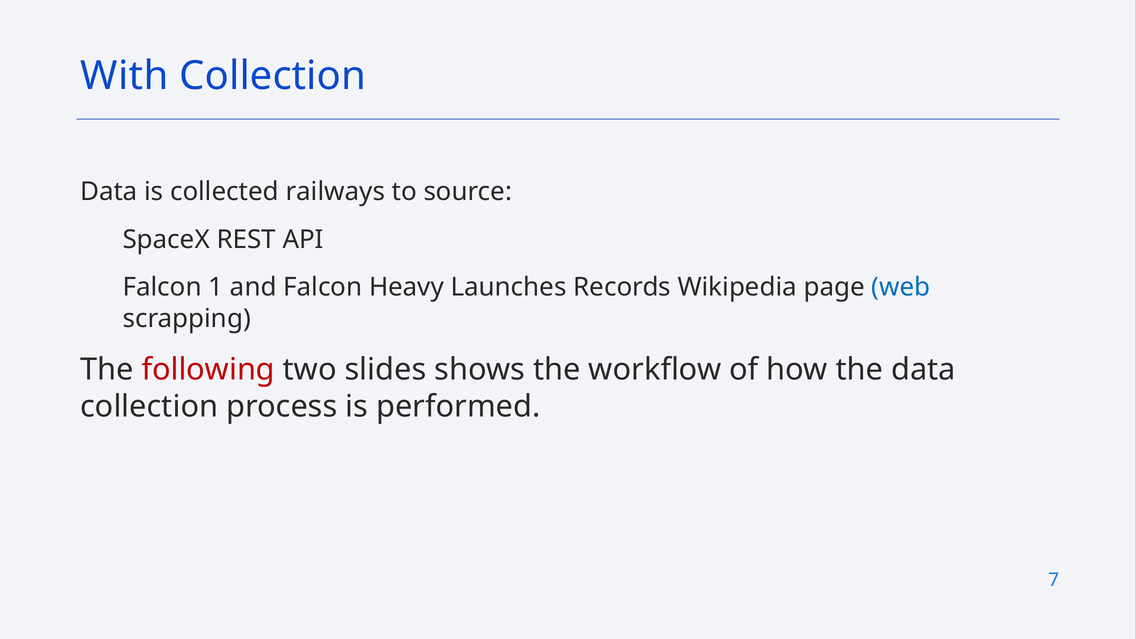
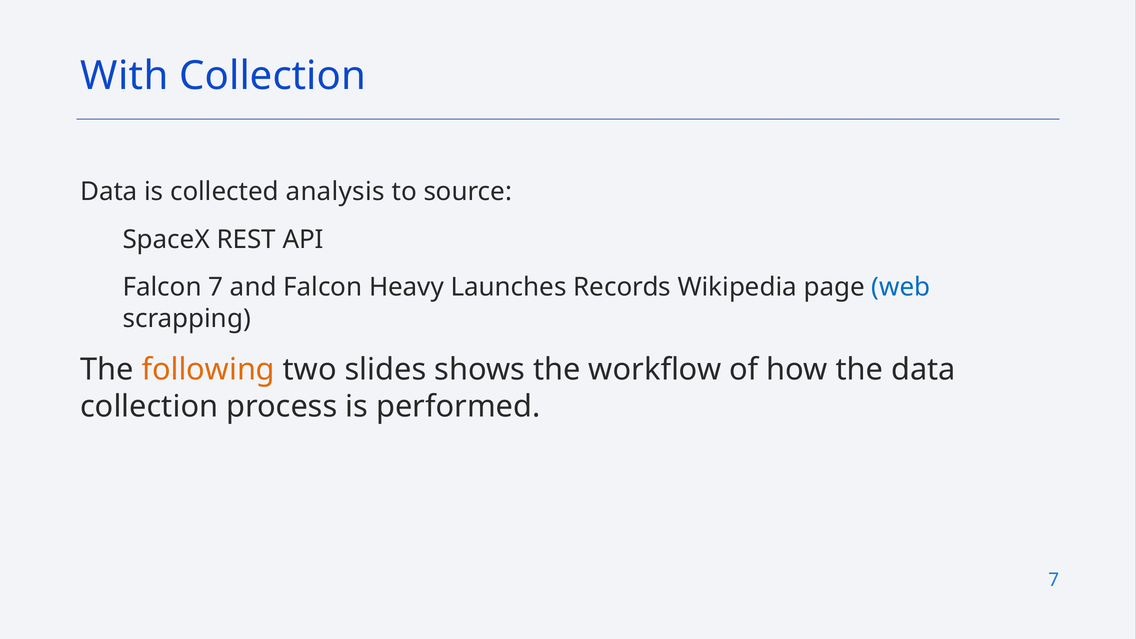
railways: railways -> analysis
Falcon 1: 1 -> 7
following colour: red -> orange
